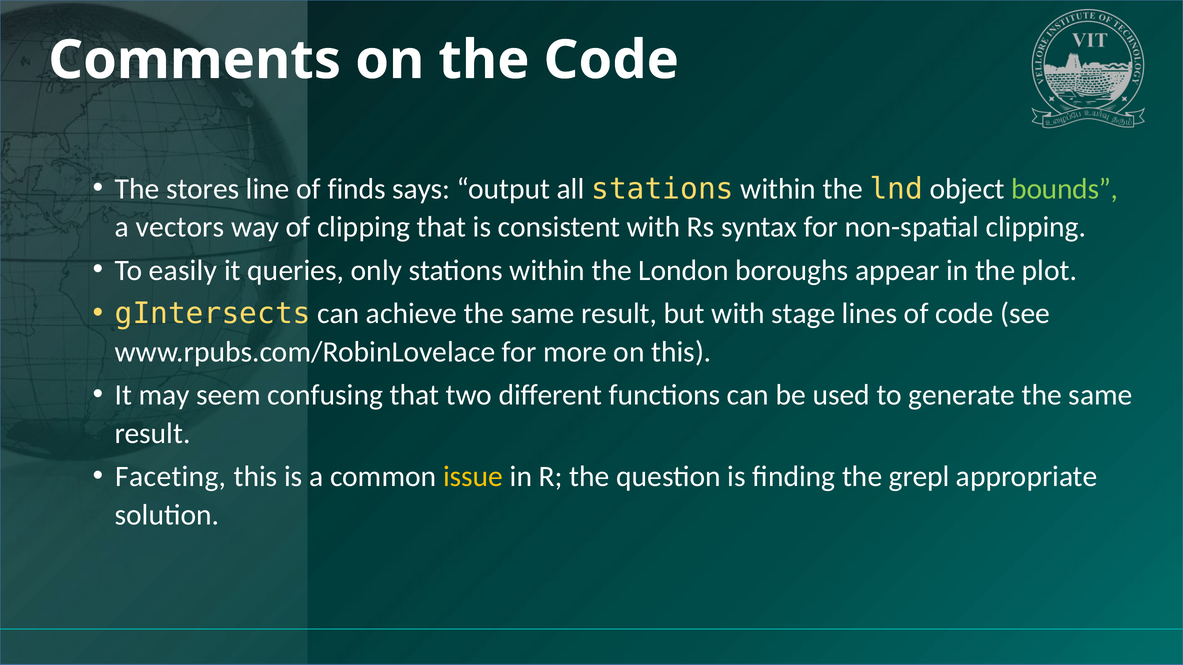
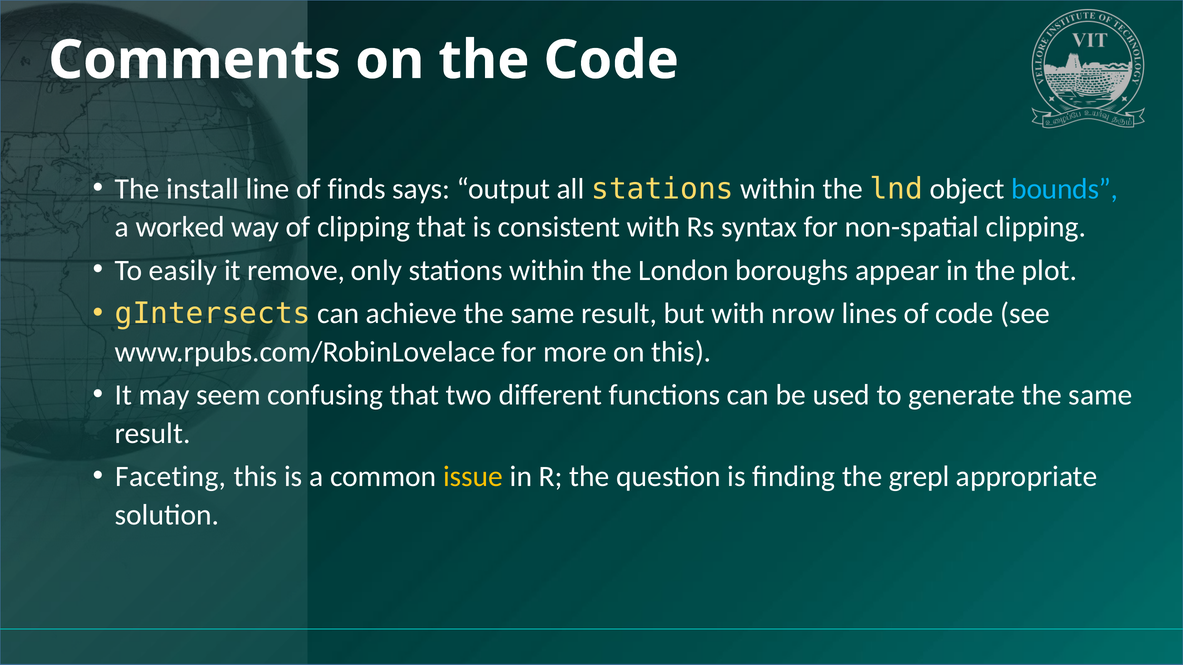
stores: stores -> install
bounds colour: light green -> light blue
vectors: vectors -> worked
queries: queries -> remove
stage: stage -> nrow
